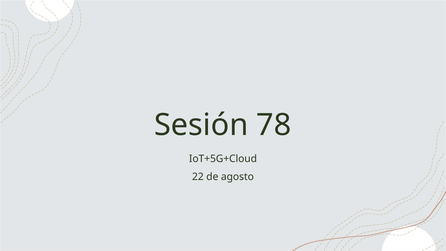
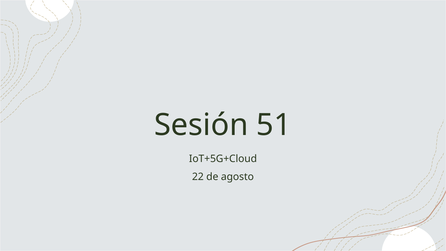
78: 78 -> 51
